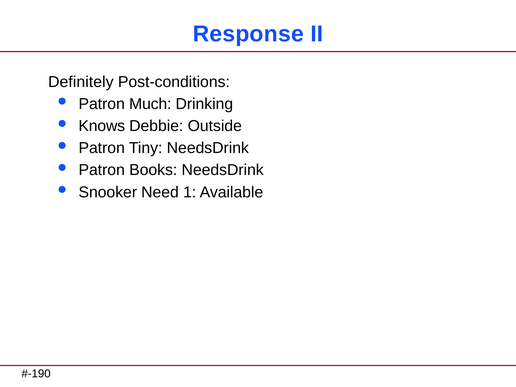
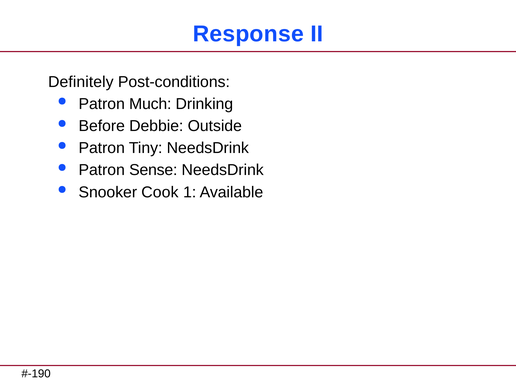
Knows: Knows -> Before
Books: Books -> Sense
Need: Need -> Cook
